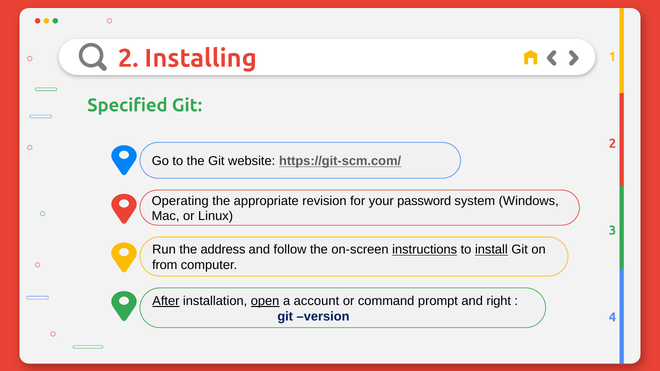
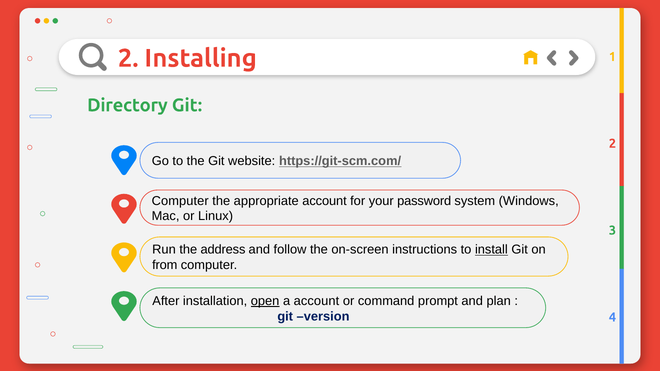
Specified: Specified -> Directory
Operating at (180, 201): Operating -> Computer
appropriate revision: revision -> account
instructions underline: present -> none
After underline: present -> none
right: right -> plan
